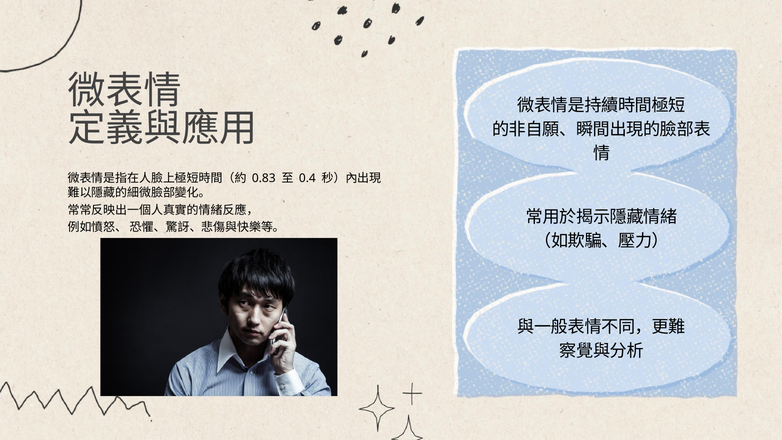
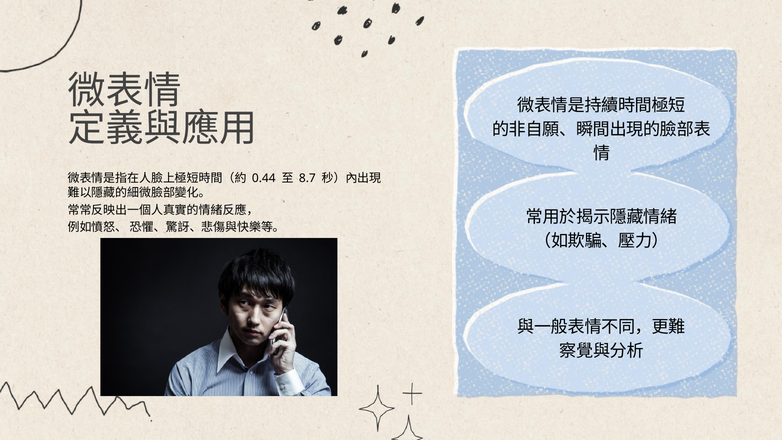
0.83: 0.83 -> 0.44
0.4: 0.4 -> 8.7
